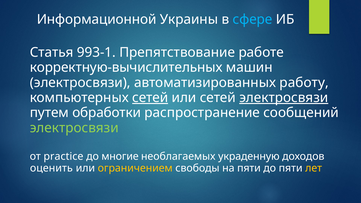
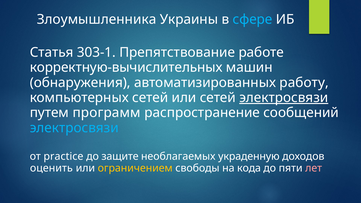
Информационной: Информационной -> Злоумышленника
993-1: 993-1 -> 303-1
электросвязи at (80, 83): электросвязи -> обнаружения
сетей at (150, 98) underline: present -> none
обработки: обработки -> программ
электросвязи at (74, 128) colour: light green -> light blue
многие: многие -> защите
на пяти: пяти -> кода
лет colour: yellow -> pink
